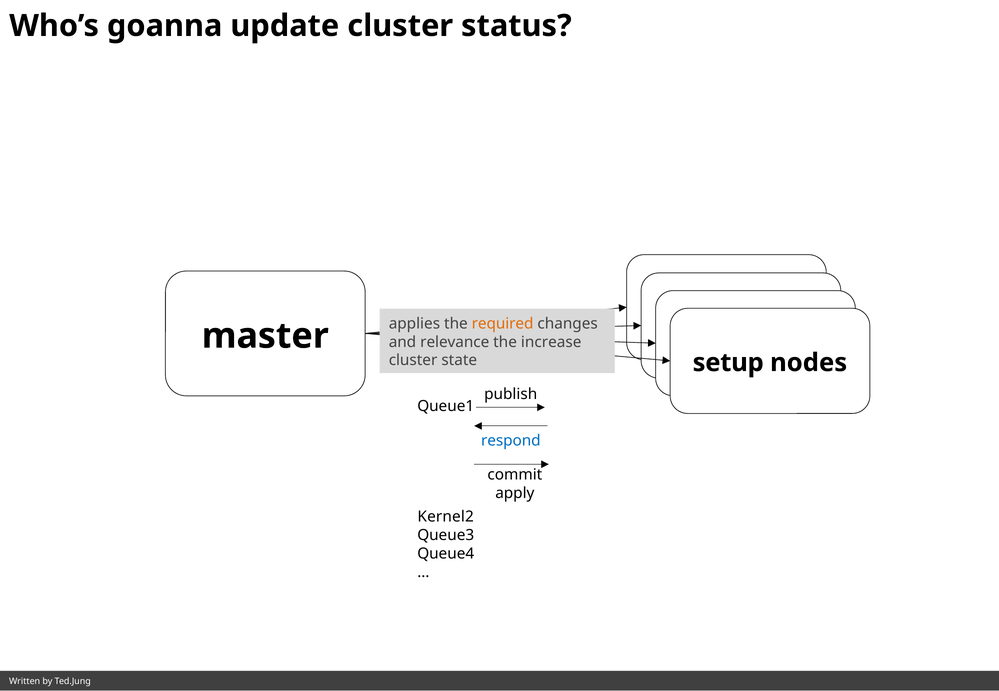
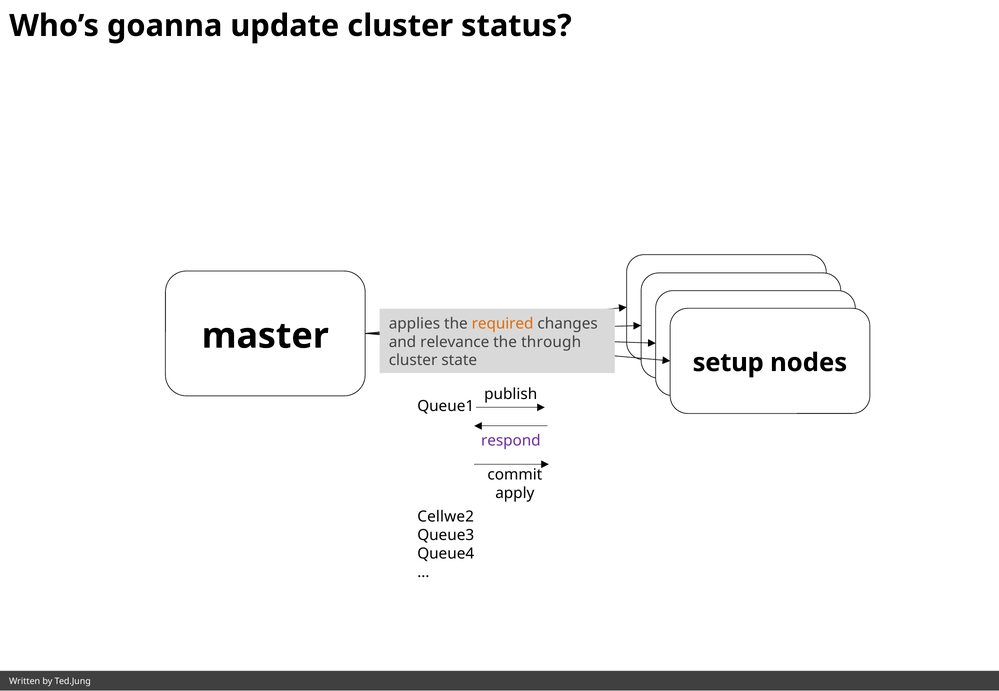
increase: increase -> through
respond colour: blue -> purple
Kernel2: Kernel2 -> Cellwe2
